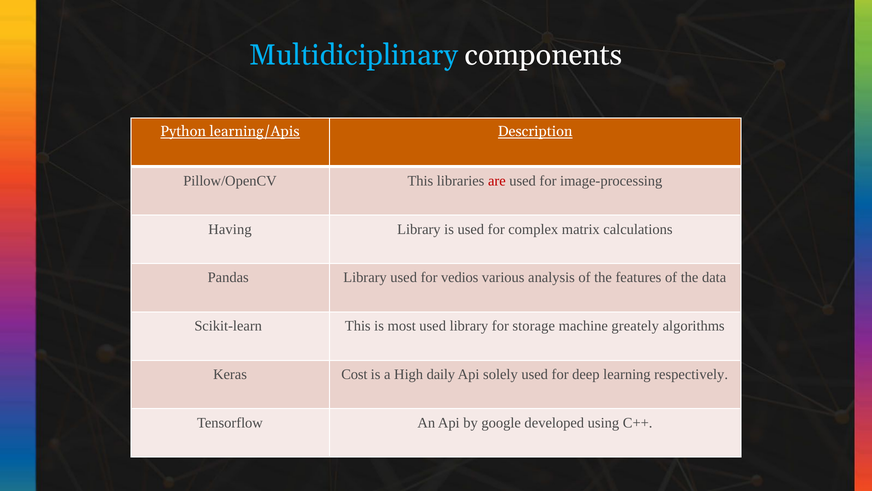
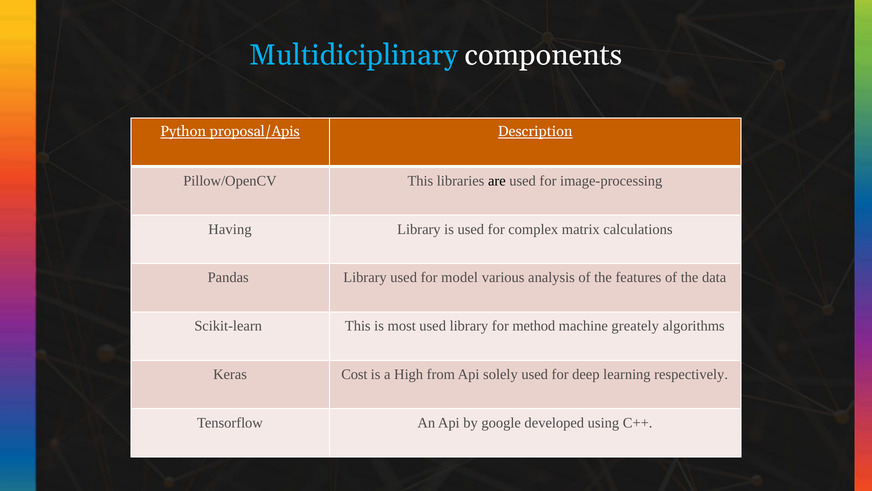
learning/Apis: learning/Apis -> proposal/Apis
are colour: red -> black
vedios: vedios -> model
storage: storage -> method
daily: daily -> from
